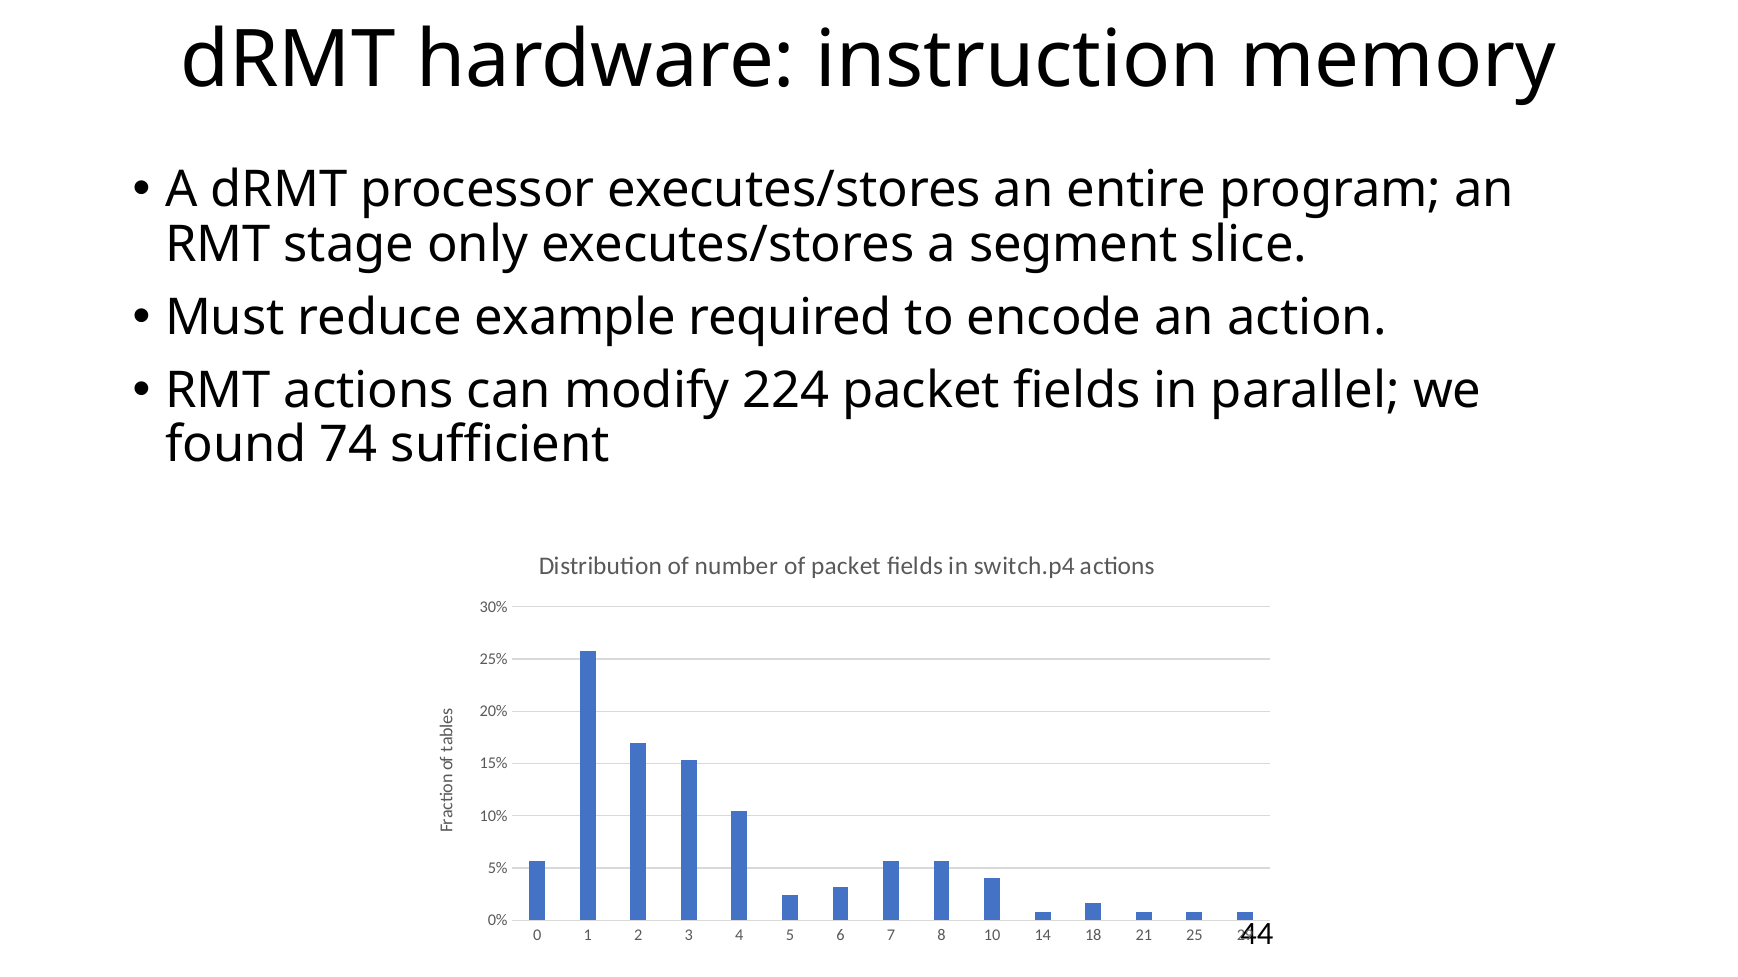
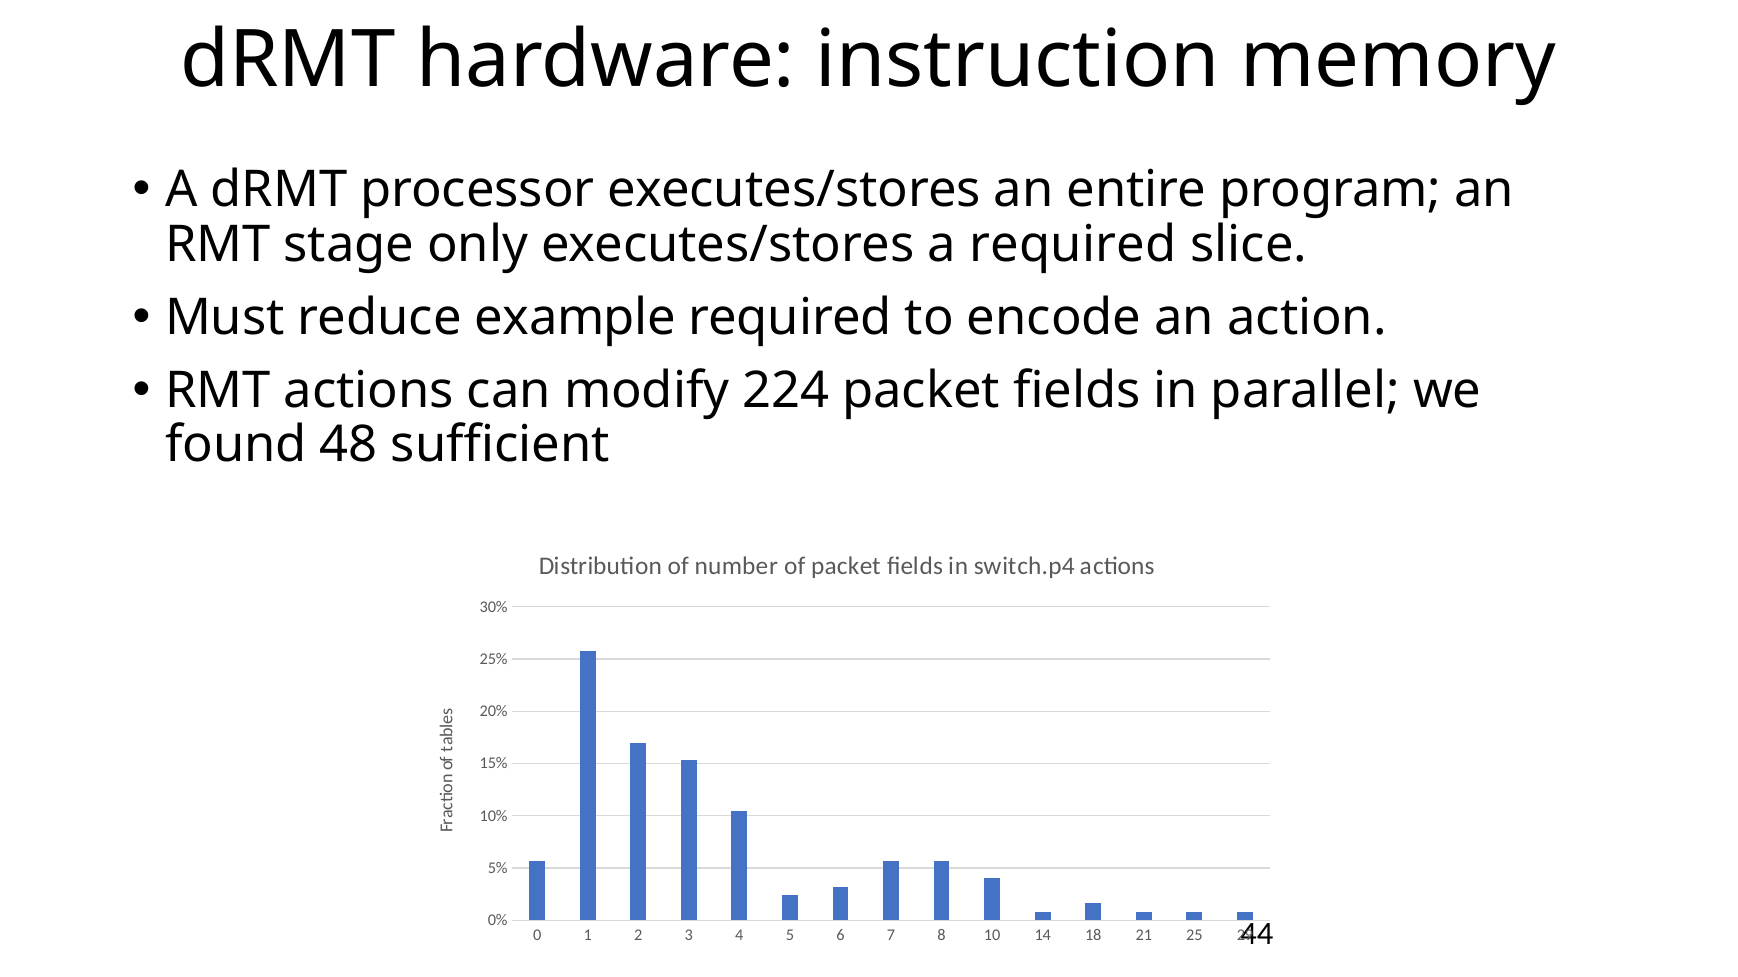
a segment: segment -> required
74: 74 -> 48
